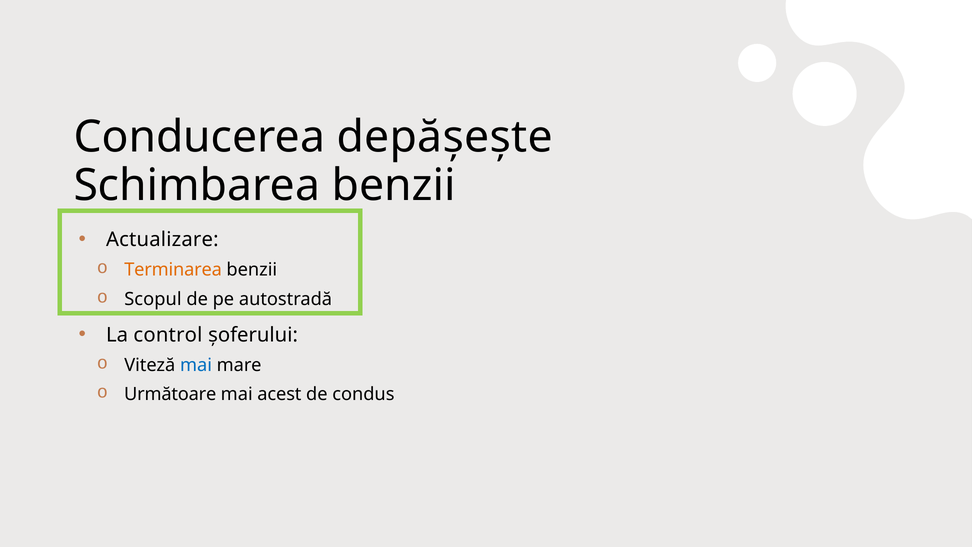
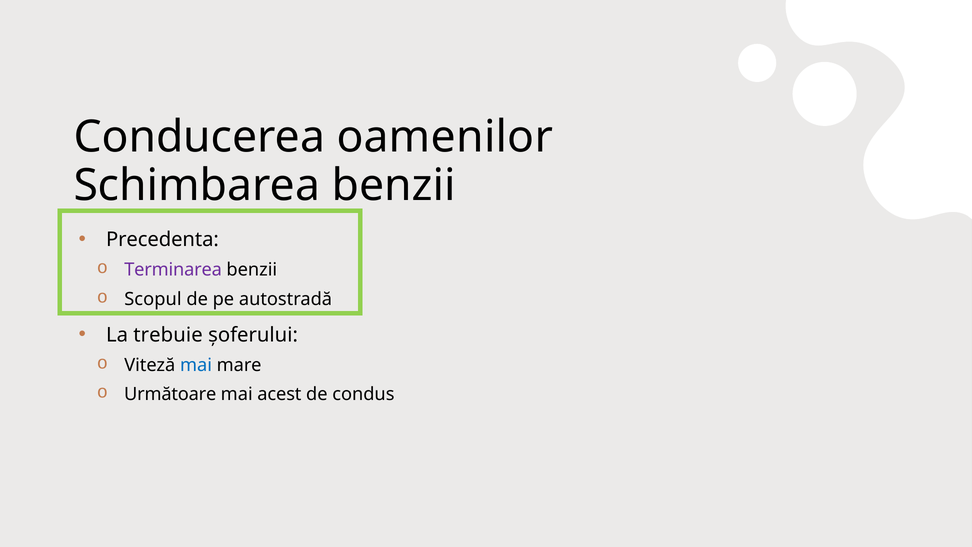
depășește: depășește -> oamenilor
Actualizare: Actualizare -> Precedenta
Terminarea colour: orange -> purple
control: control -> trebuie
